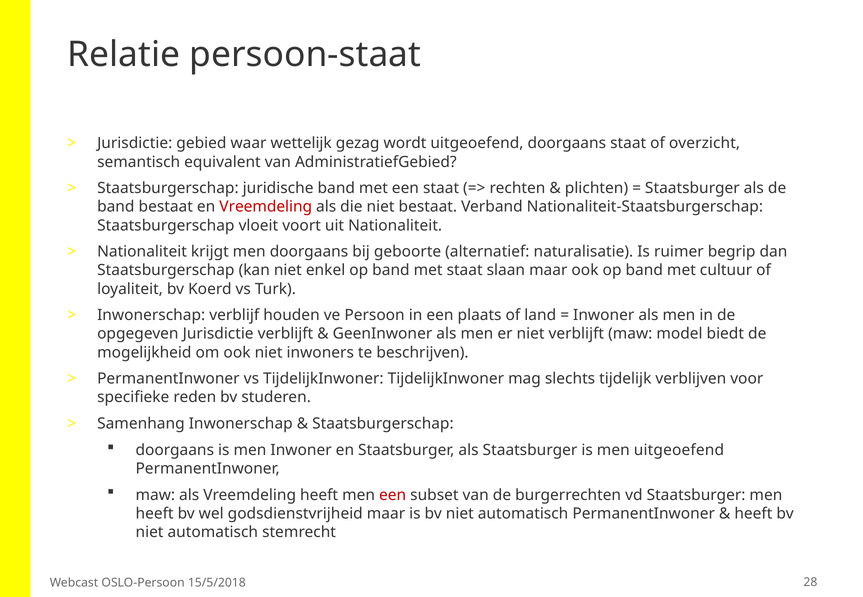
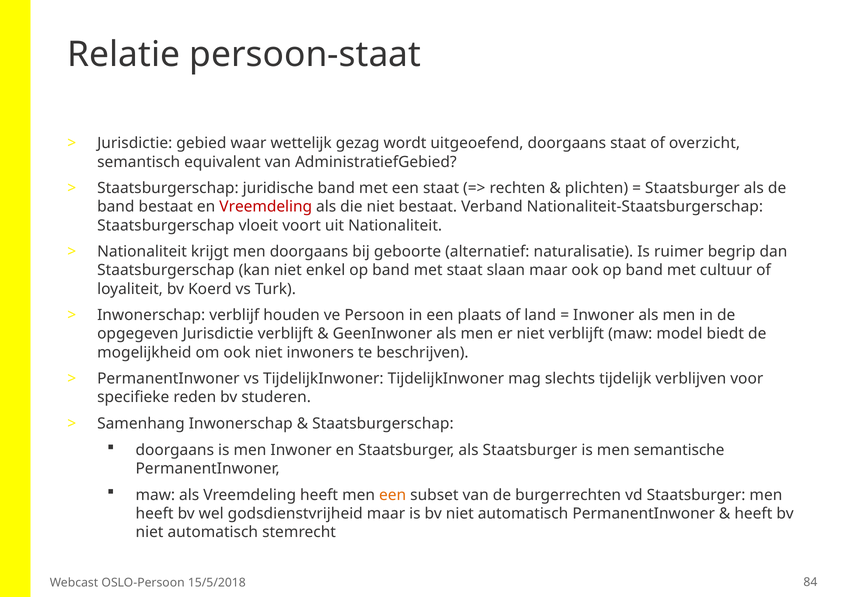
men uitgeoefend: uitgeoefend -> semantische
een at (393, 495) colour: red -> orange
28: 28 -> 84
